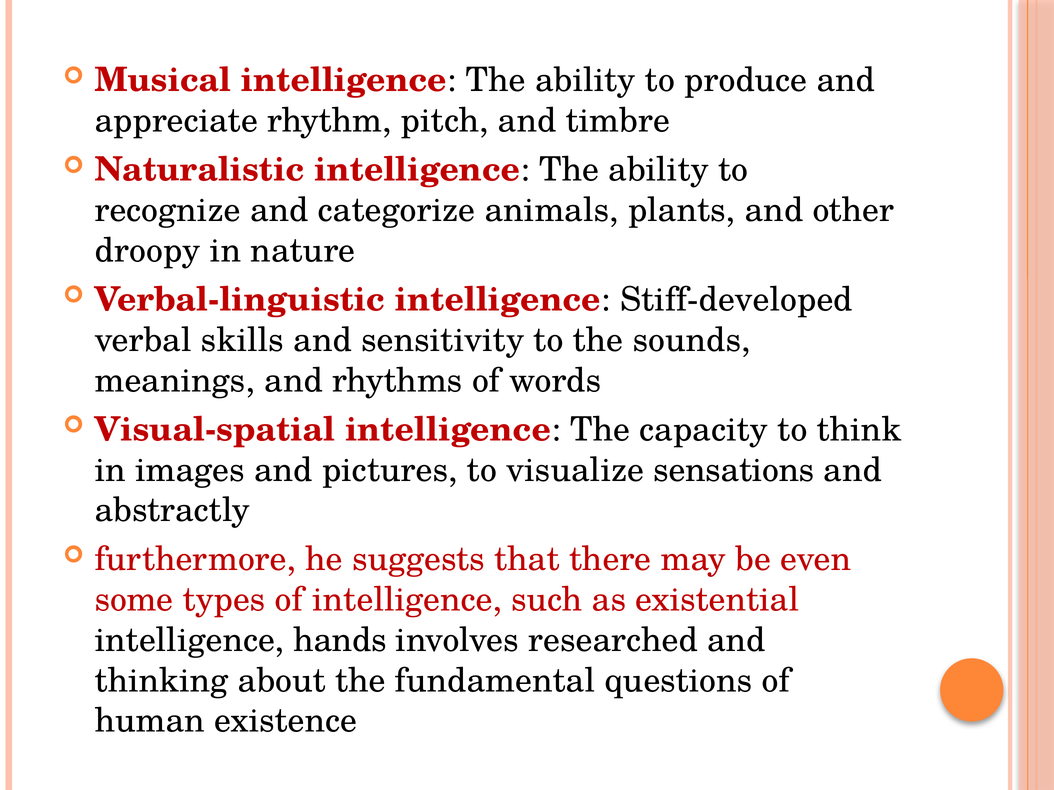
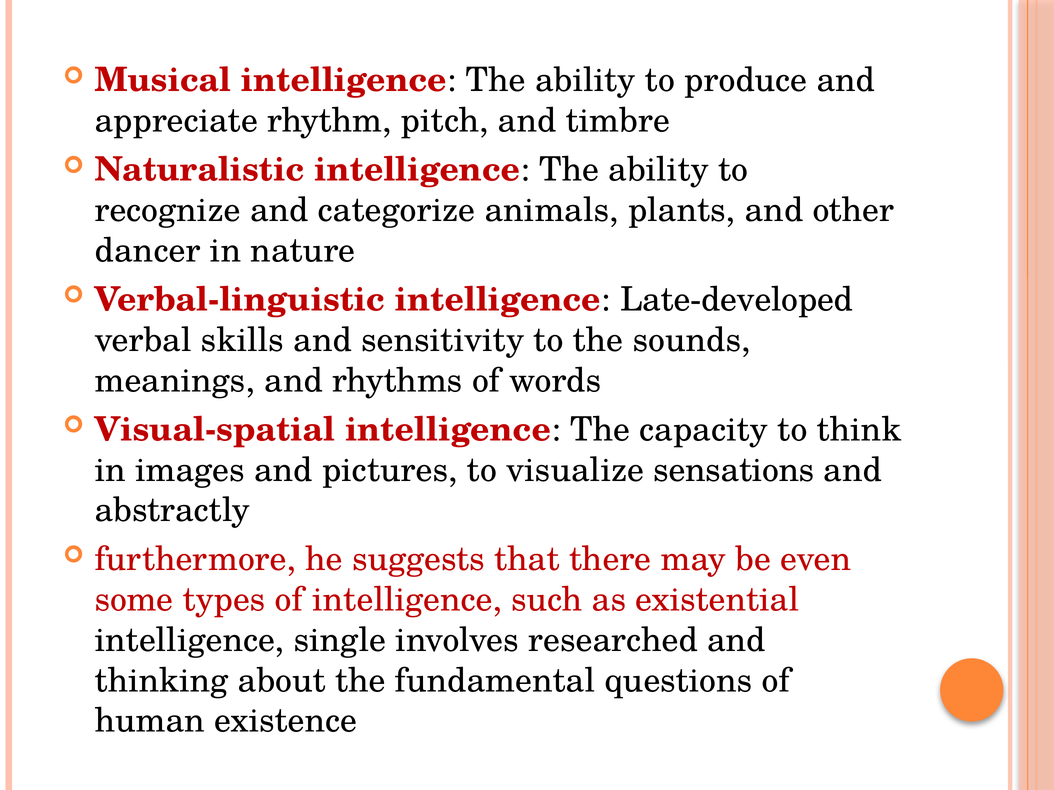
droopy: droopy -> dancer
Stiff-developed: Stiff-developed -> Late-developed
hands: hands -> single
